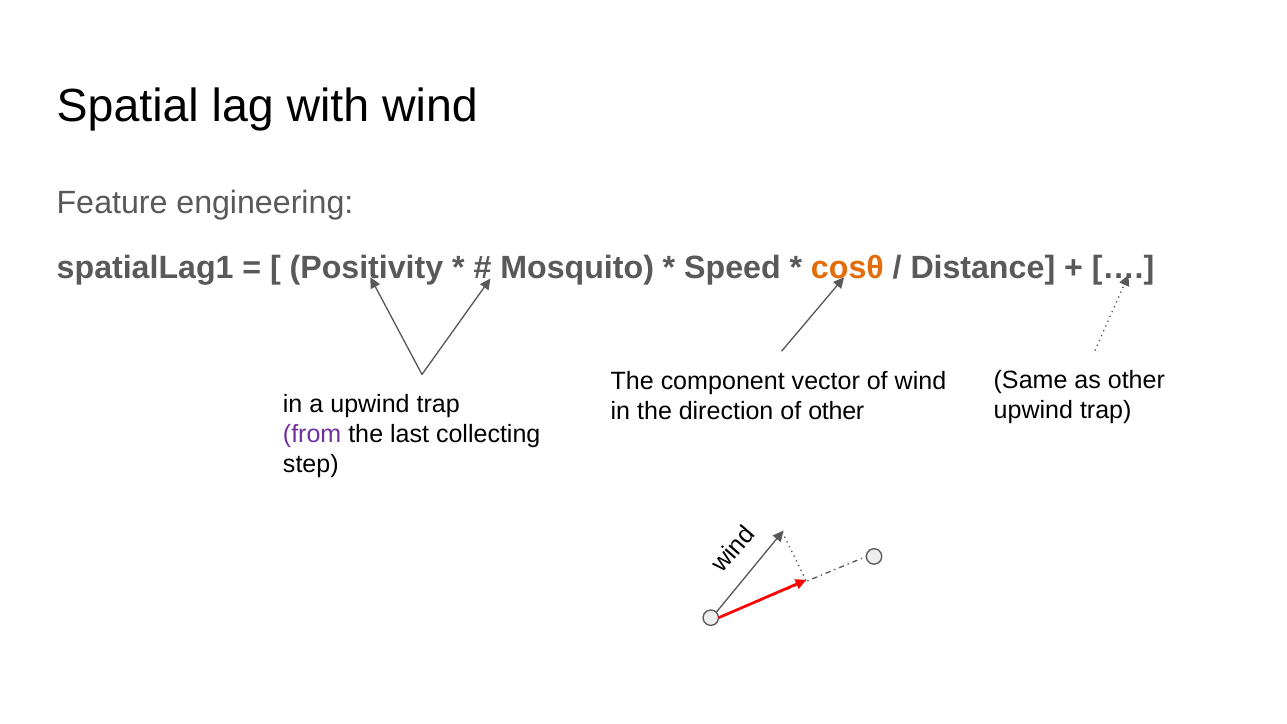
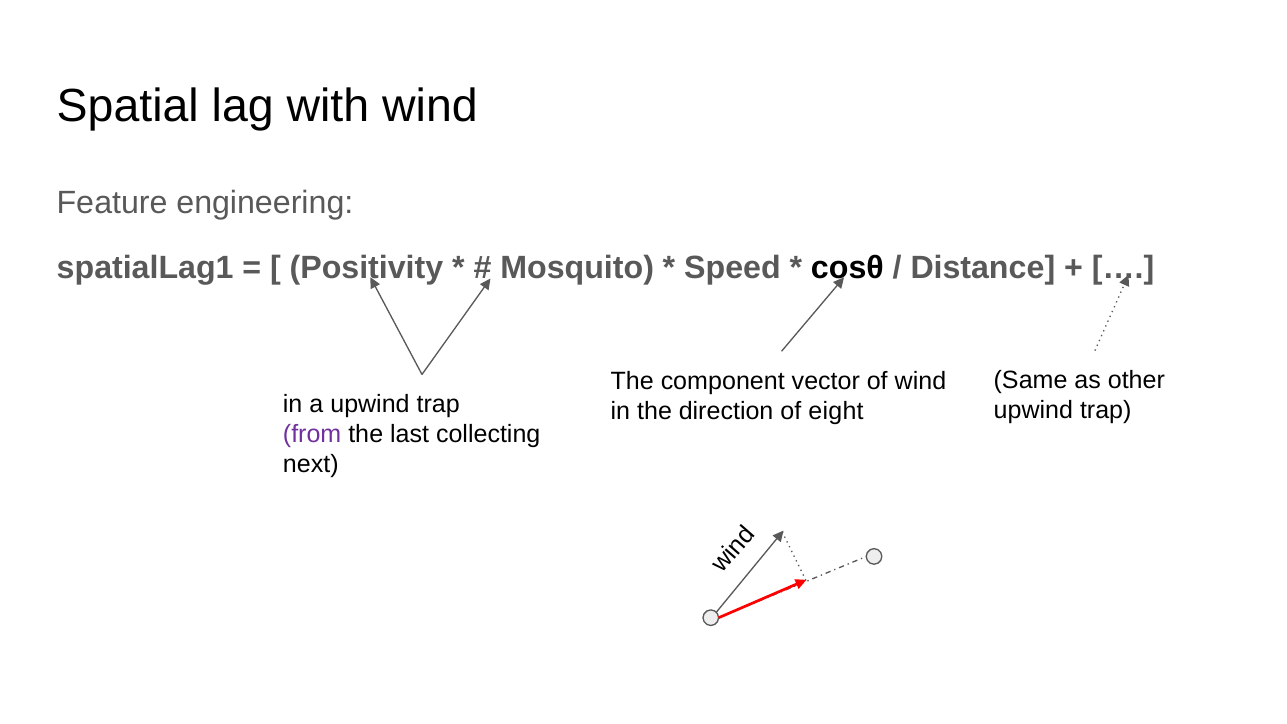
cosθ colour: orange -> black
of other: other -> eight
step: step -> next
